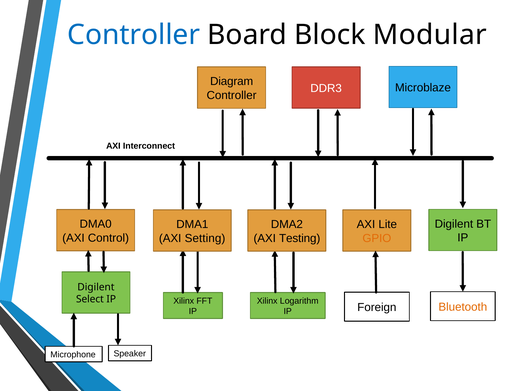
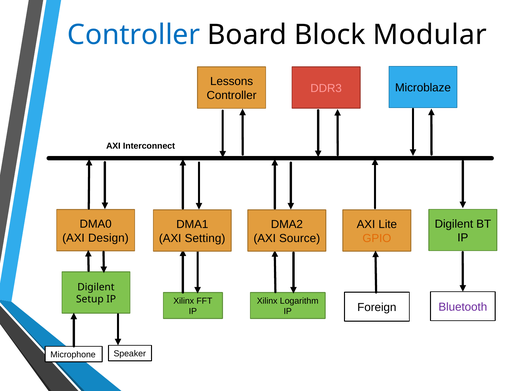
Diagram: Diagram -> Lessons
DDR3 colour: white -> pink
Control: Control -> Design
Testing: Testing -> Source
Select: Select -> Setup
Bluetooth colour: orange -> purple
